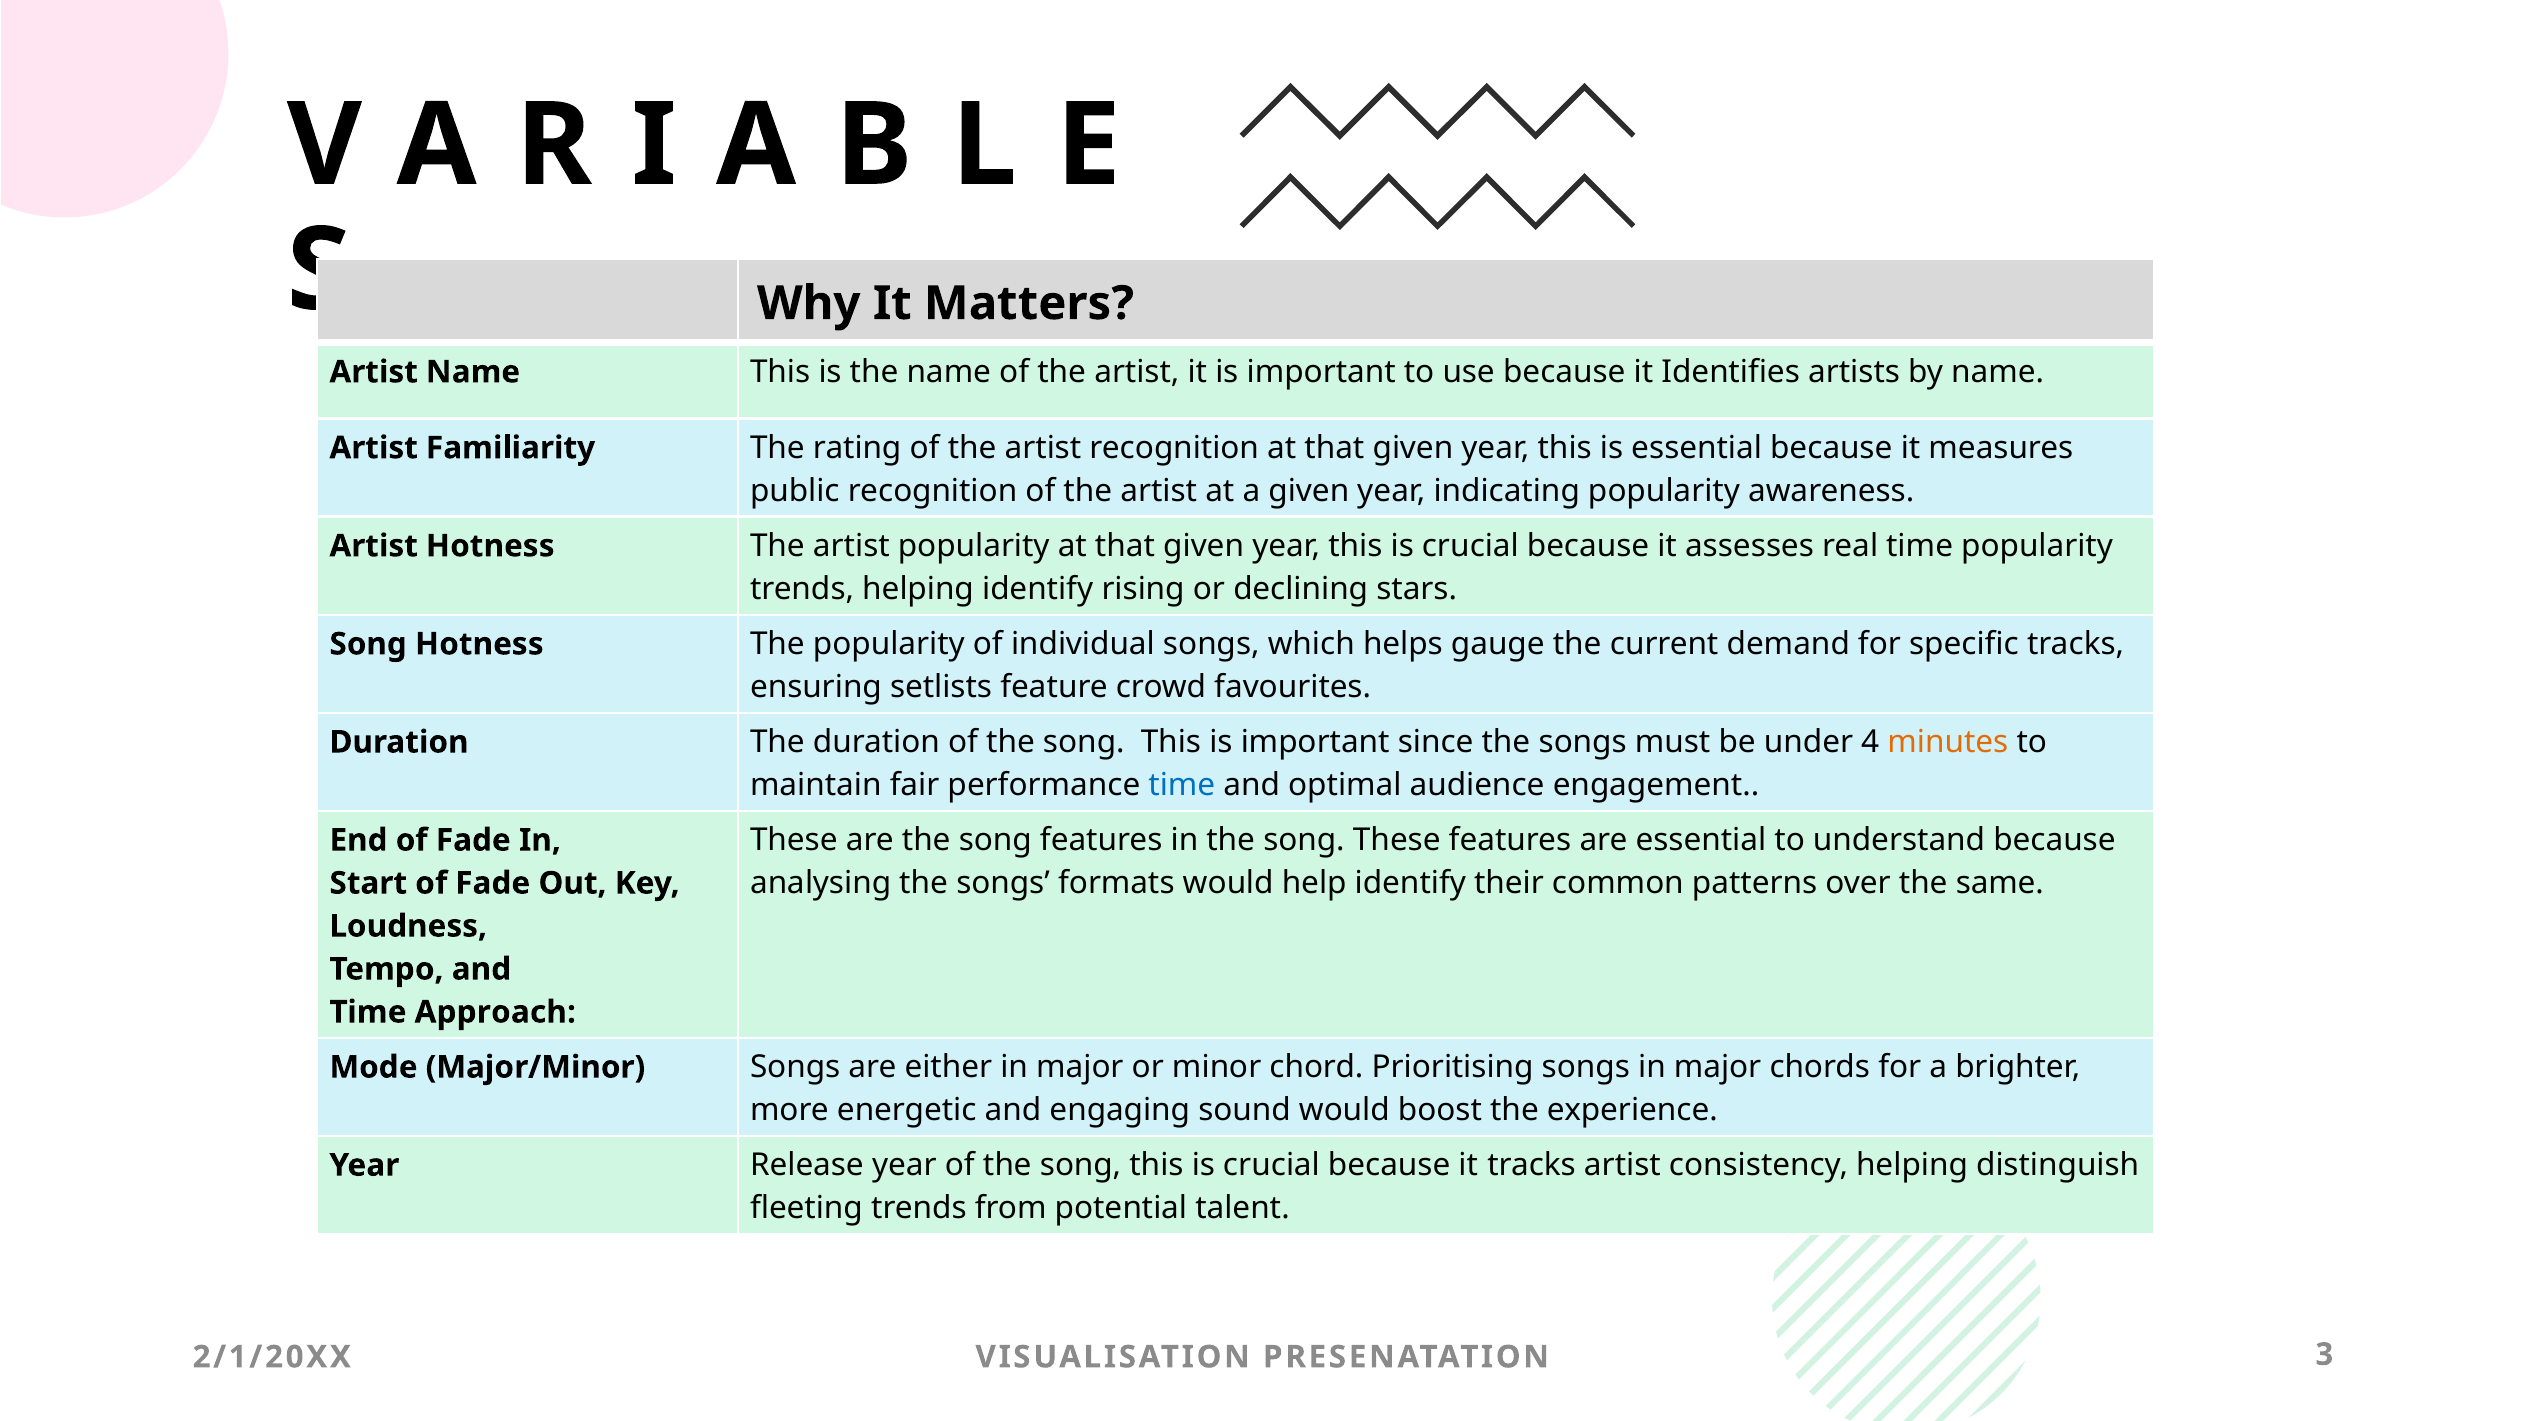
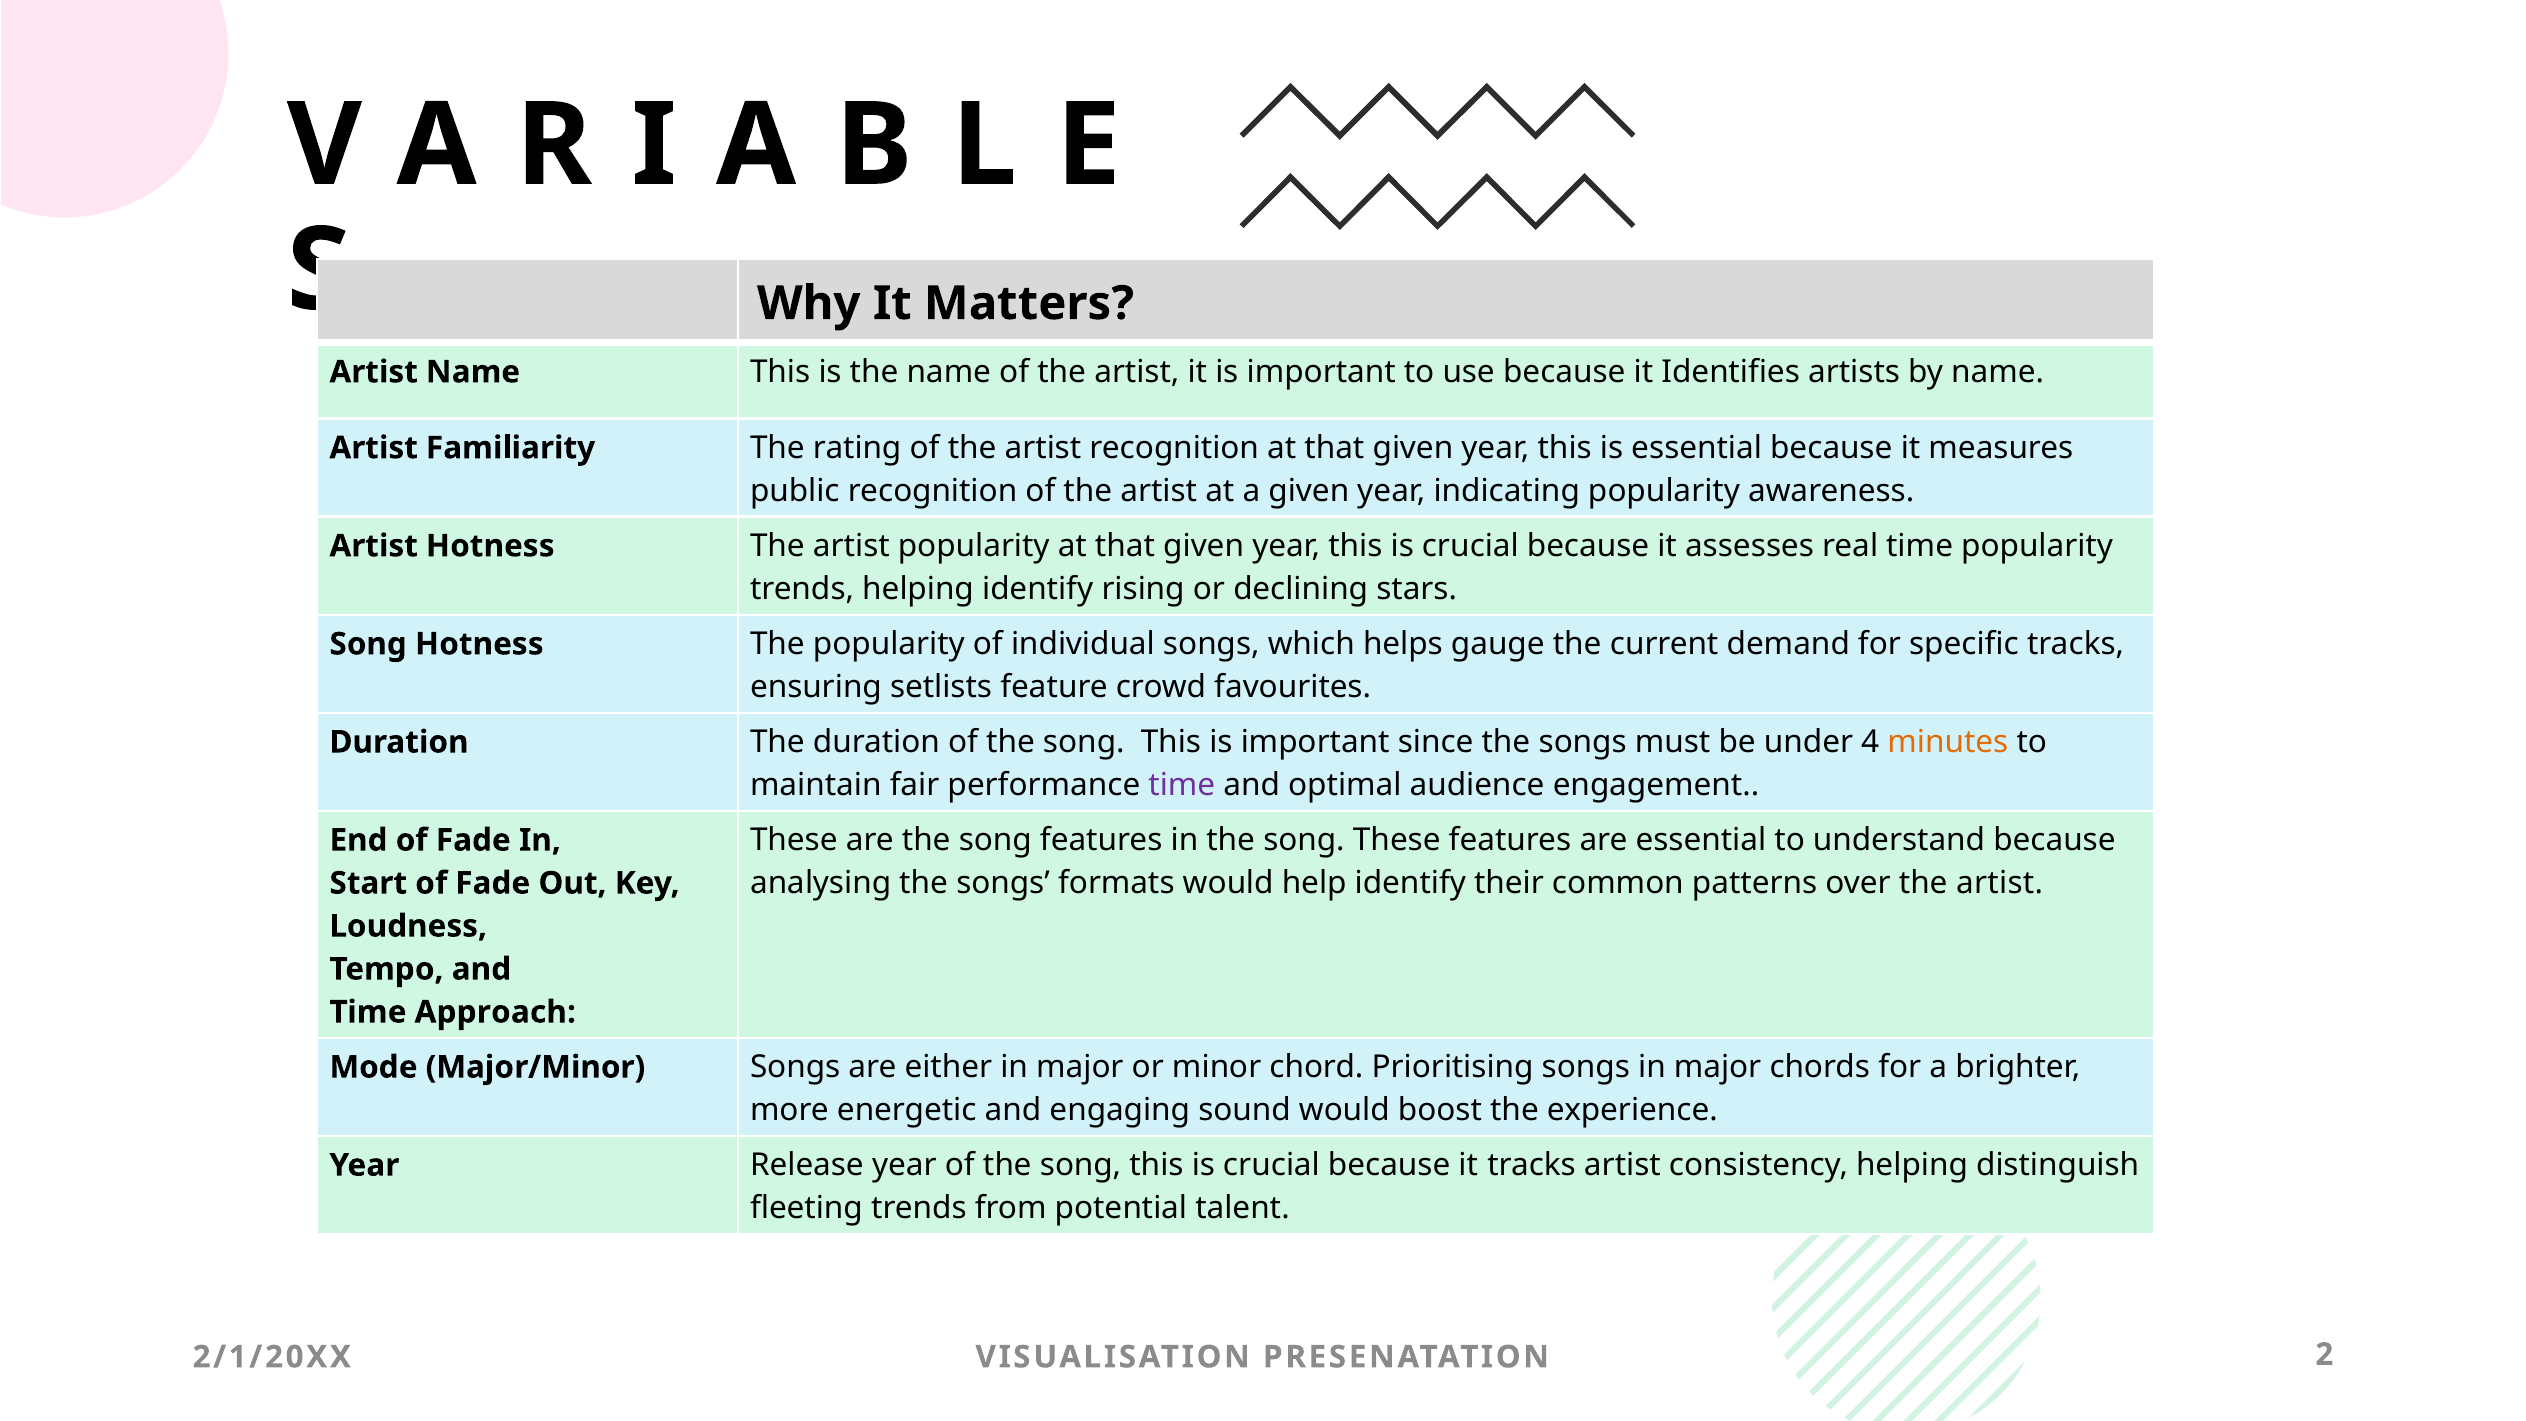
time at (1182, 785) colour: blue -> purple
over the same: same -> artist
3: 3 -> 2
